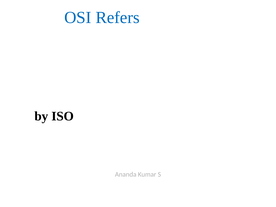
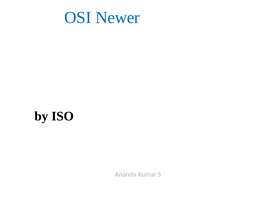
Refers: Refers -> Newer
